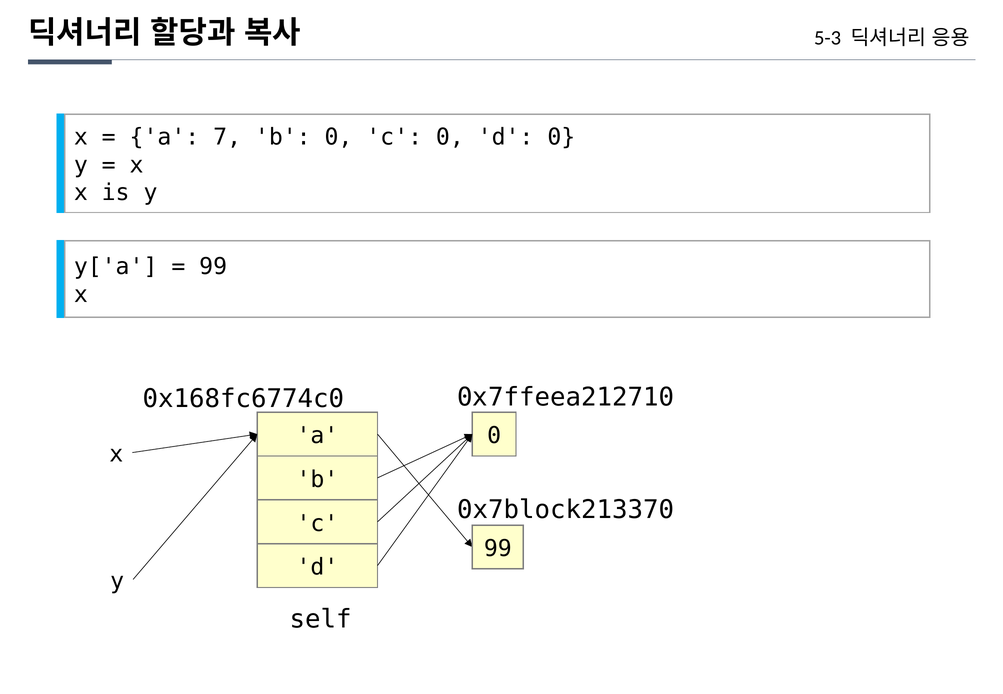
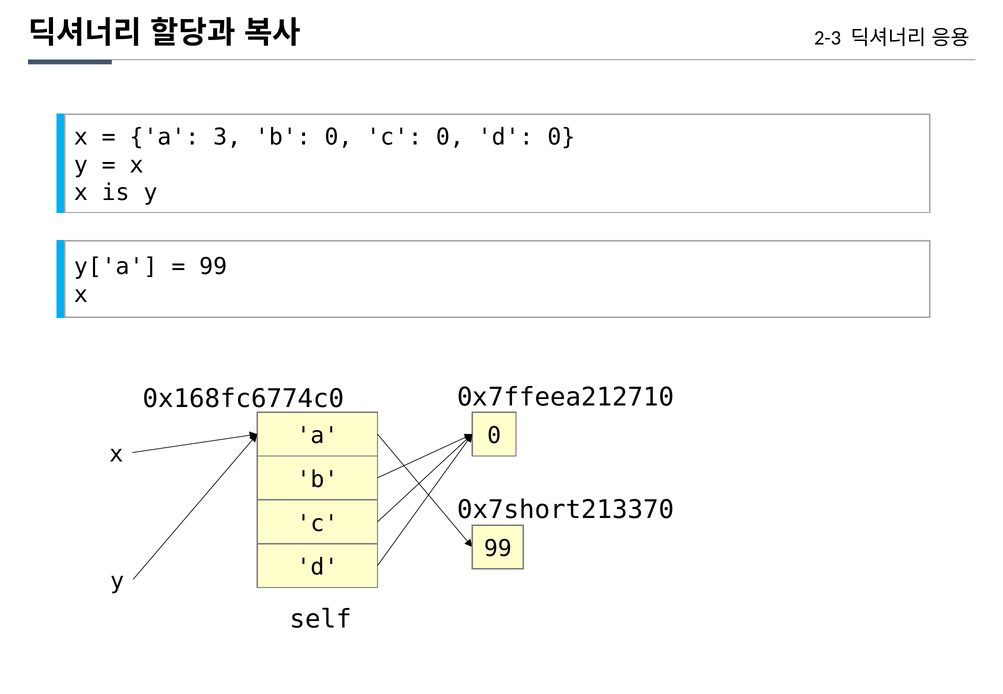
5-3: 5-3 -> 2-3
7: 7 -> 3
0x7block213370: 0x7block213370 -> 0x7short213370
